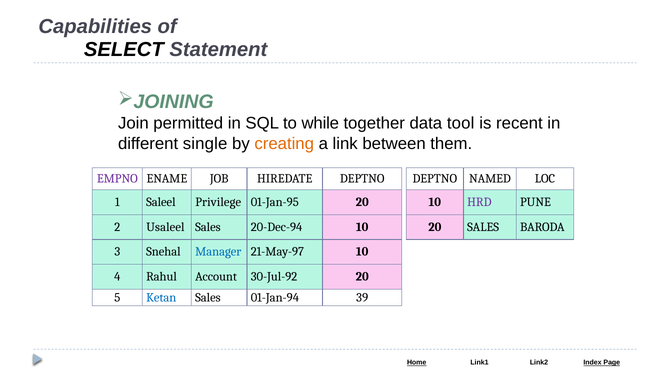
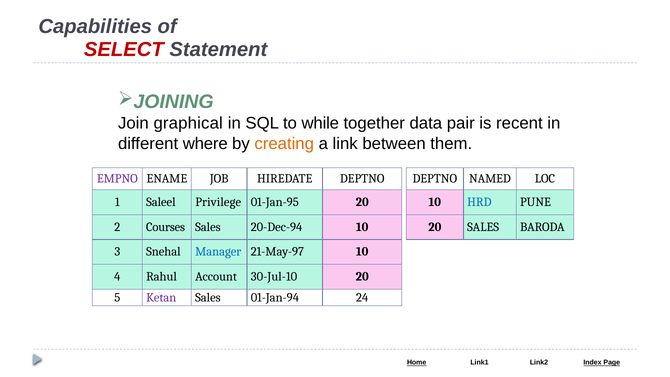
SELECT colour: black -> red
permitted: permitted -> graphical
tool: tool -> pair
single: single -> where
HRD colour: purple -> blue
Usaleel: Usaleel -> Courses
30-Jul-92: 30-Jul-92 -> 30-Jul-10
Ketan colour: blue -> purple
39: 39 -> 24
